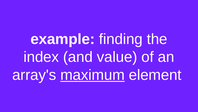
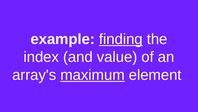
finding underline: none -> present
